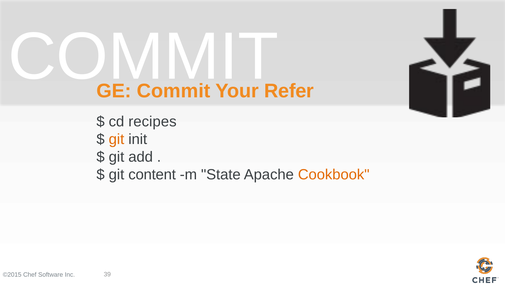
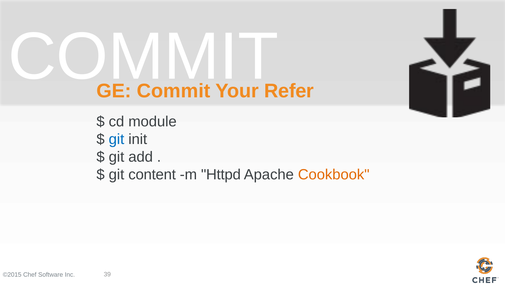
recipes: recipes -> module
git at (116, 139) colour: orange -> blue
State: State -> Httpd
